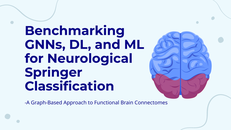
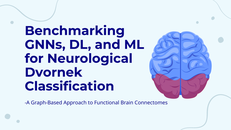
Springer: Springer -> Dvornek
